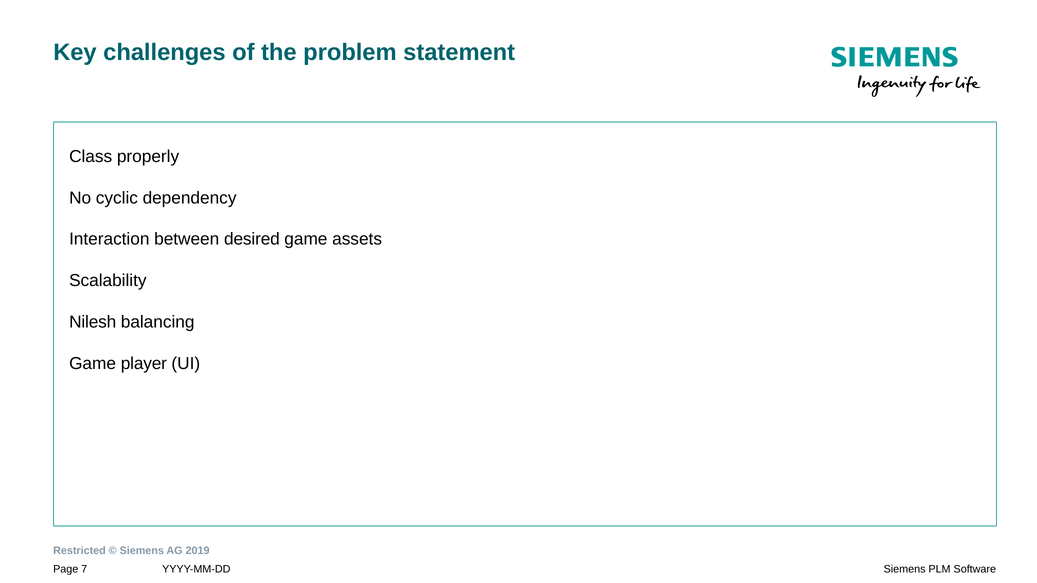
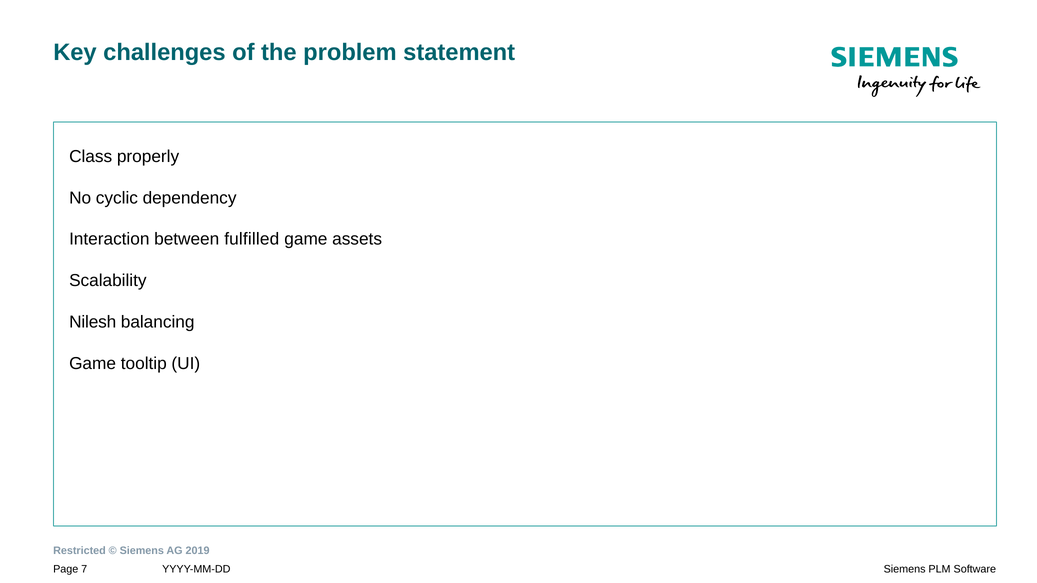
desired: desired -> fulfilled
player: player -> tooltip
